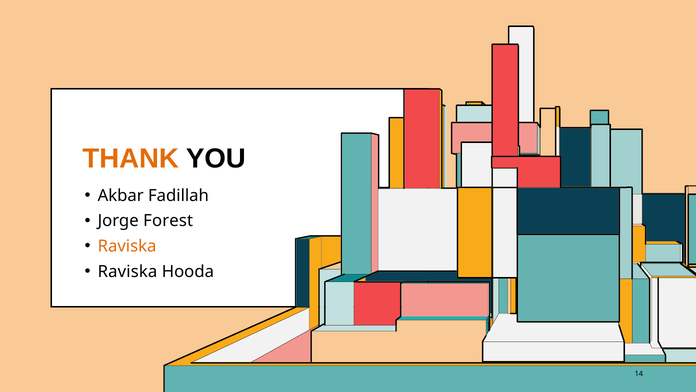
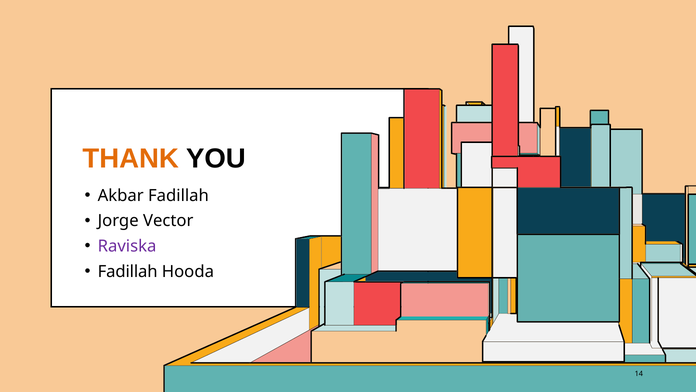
Forest: Forest -> Vector
Raviska at (127, 246) colour: orange -> purple
Raviska at (127, 271): Raviska -> Fadillah
